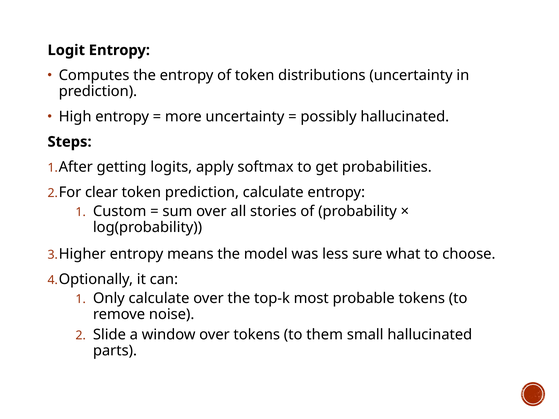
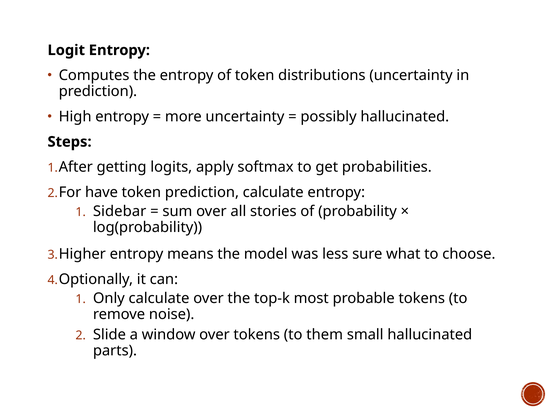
clear: clear -> have
Custom: Custom -> Sidebar
